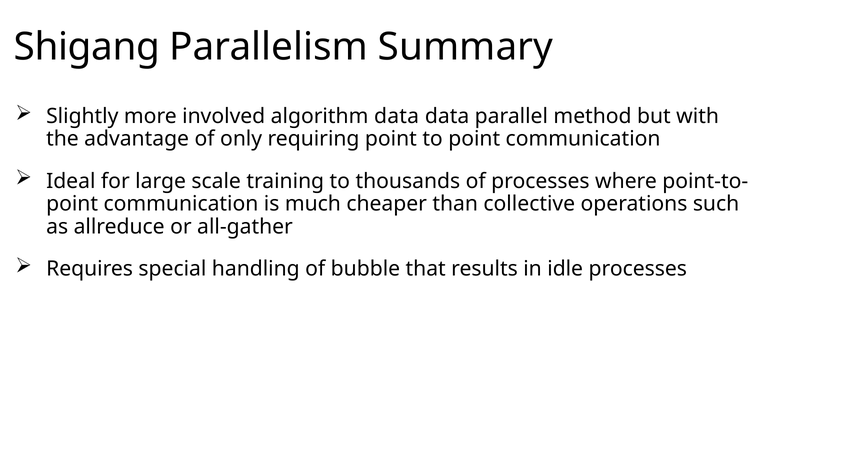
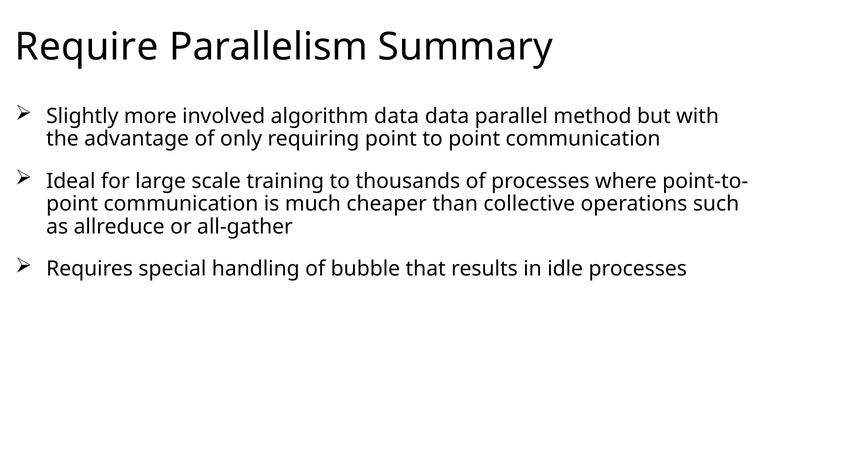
Shigang: Shigang -> Require
